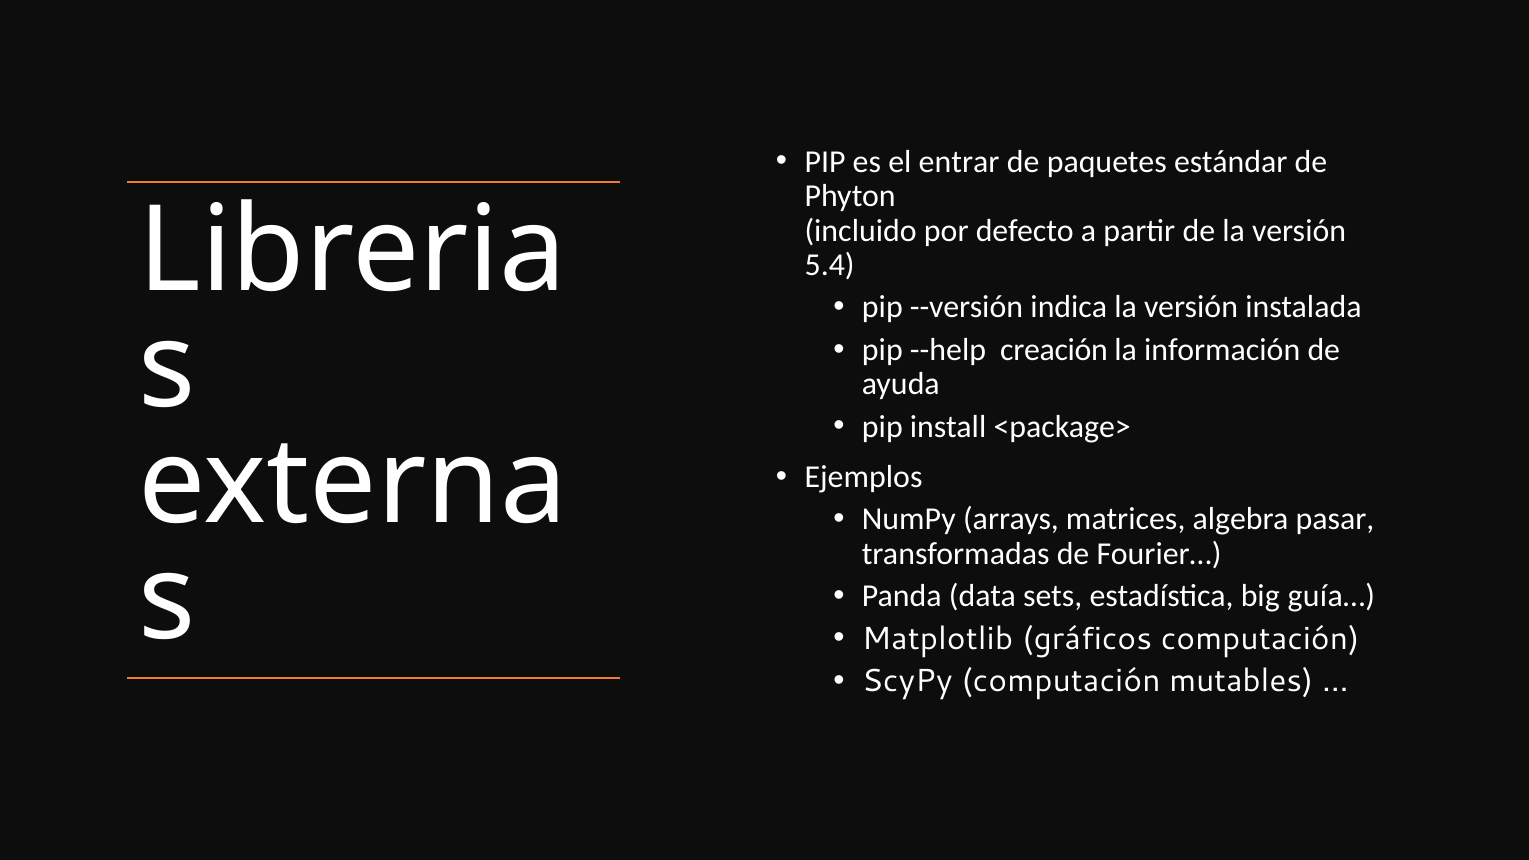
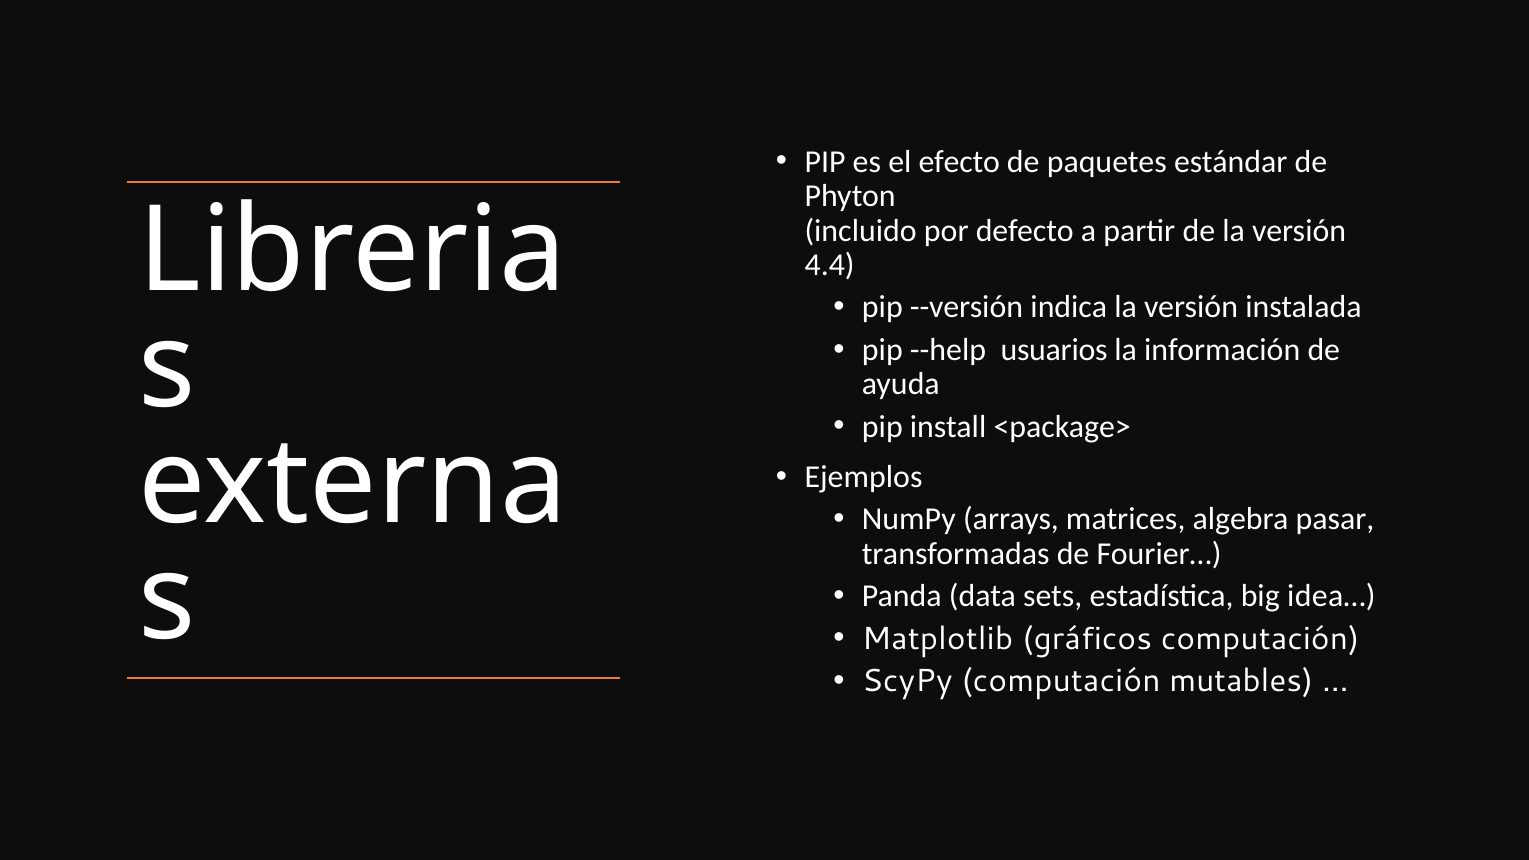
entrar: entrar -> efecto
5.4: 5.4 -> 4.4
creación: creación -> usuarios
guía…: guía… -> idea…
